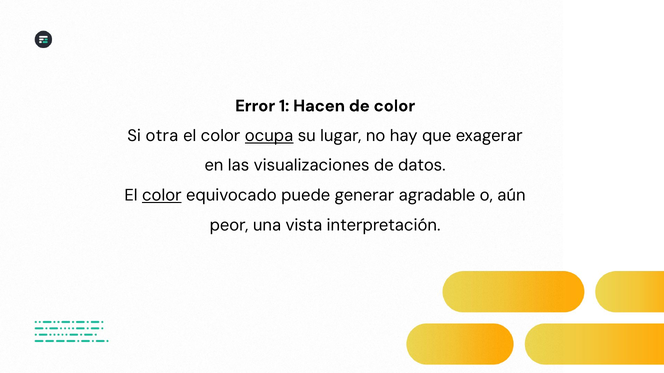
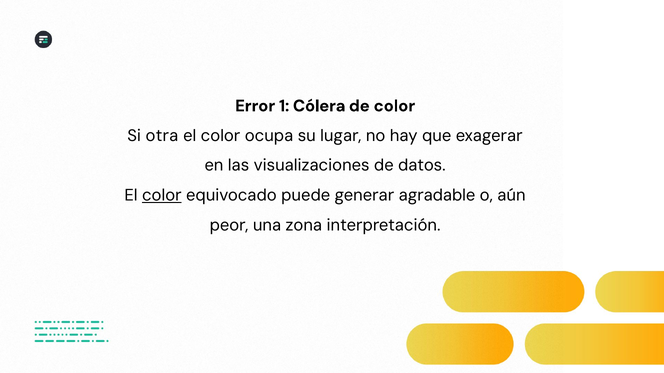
Hacen: Hacen -> Cólera
ocupa underline: present -> none
vista: vista -> zona
